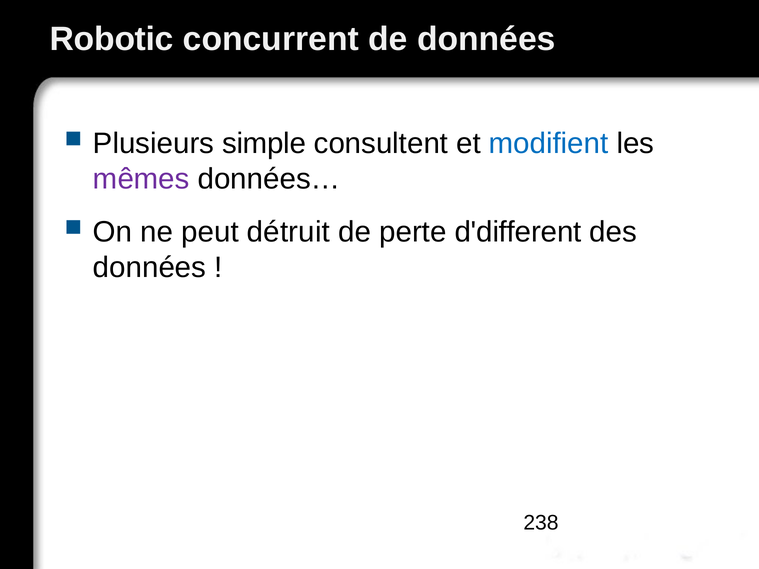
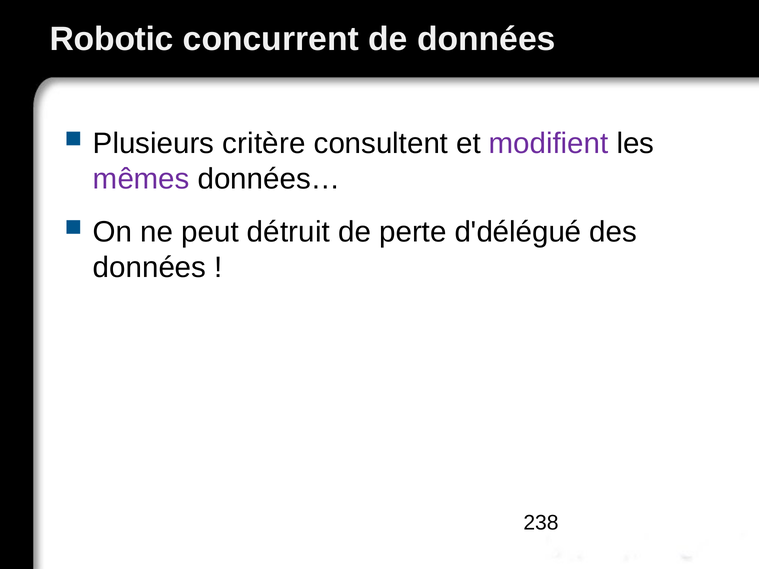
simple: simple -> critère
modifient colour: blue -> purple
d'different: d'different -> d'délégué
